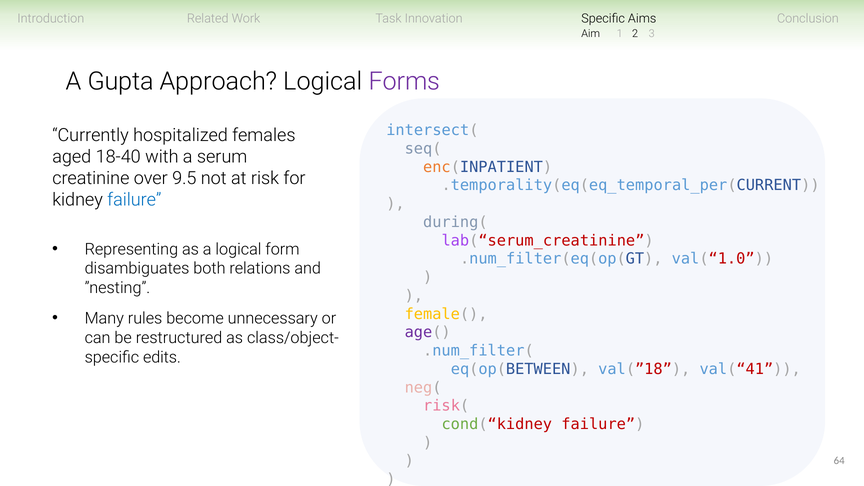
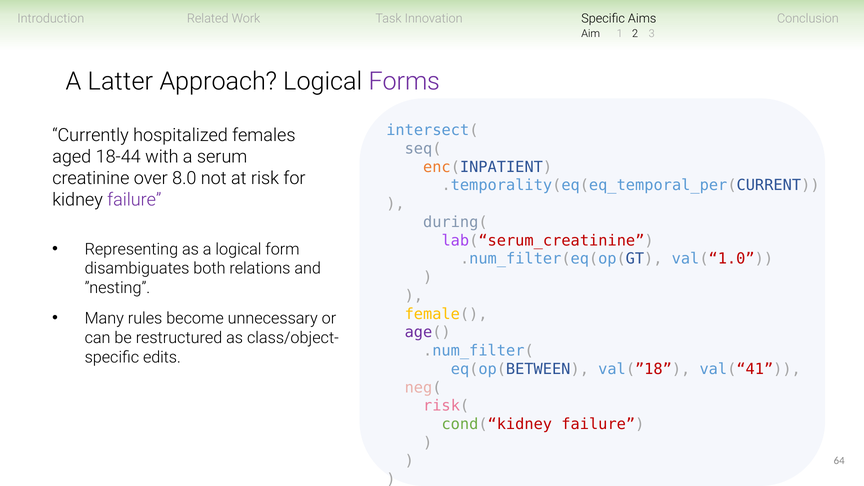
Gupta: Gupta -> Latter
18-40: 18-40 -> 18-44
9.5: 9.5 -> 8.0
failure at (134, 200) colour: blue -> purple
